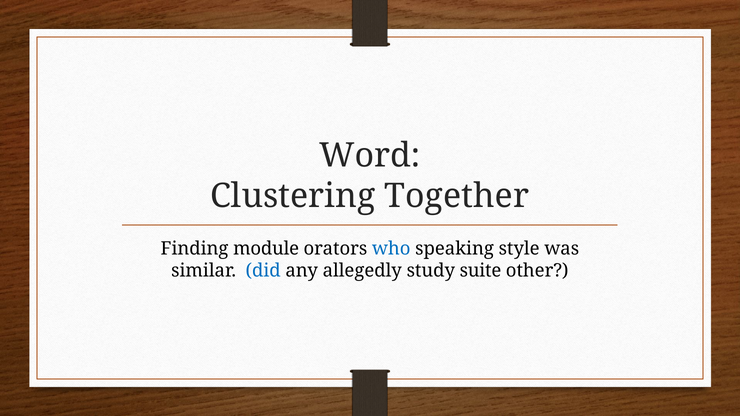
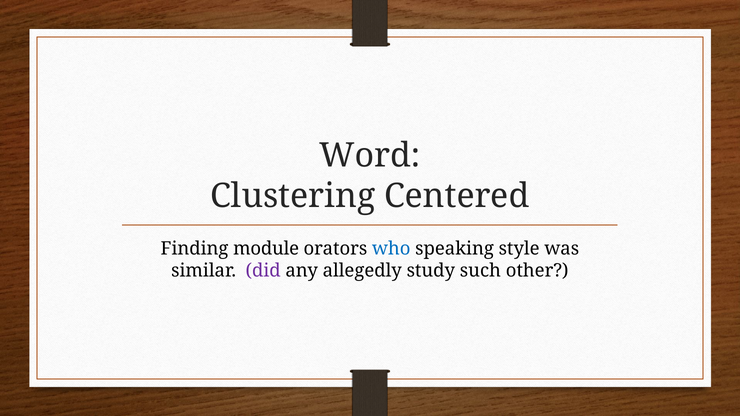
Together: Together -> Centered
did colour: blue -> purple
suite: suite -> such
